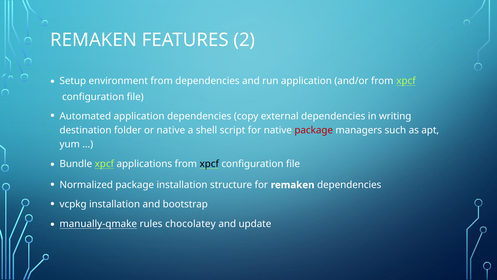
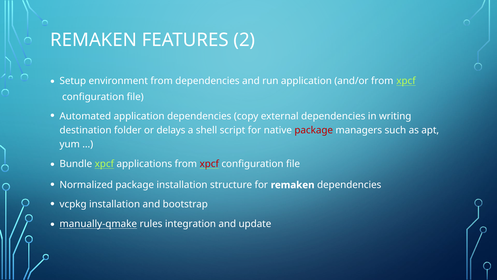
or native: native -> delays
xpcf at (209, 164) colour: black -> red
chocolatey: chocolatey -> integration
